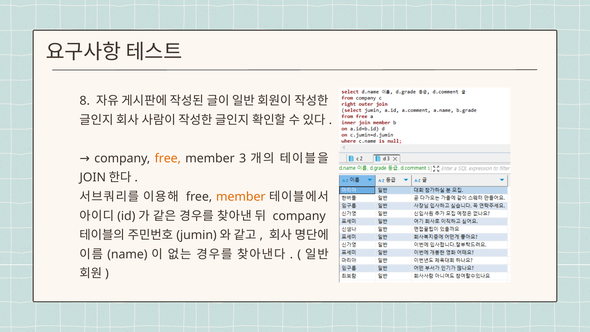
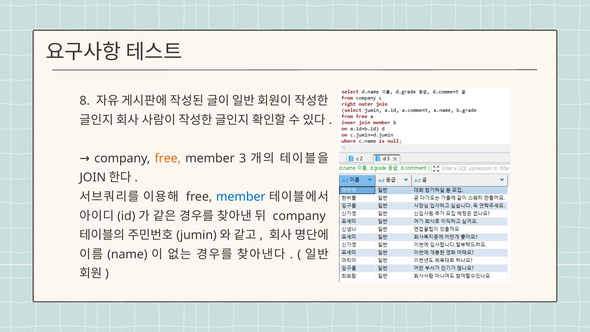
member at (241, 197) colour: orange -> blue
